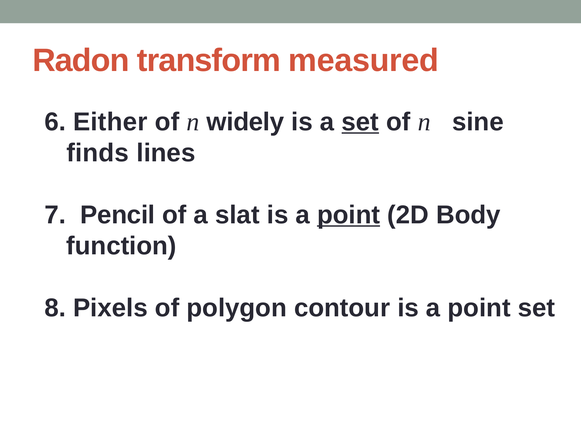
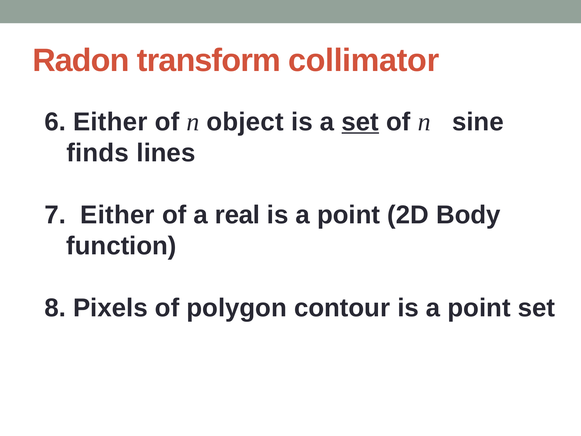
measured: measured -> collimator
widely: widely -> object
7 Pencil: Pencil -> Either
slat: slat -> real
point at (349, 215) underline: present -> none
